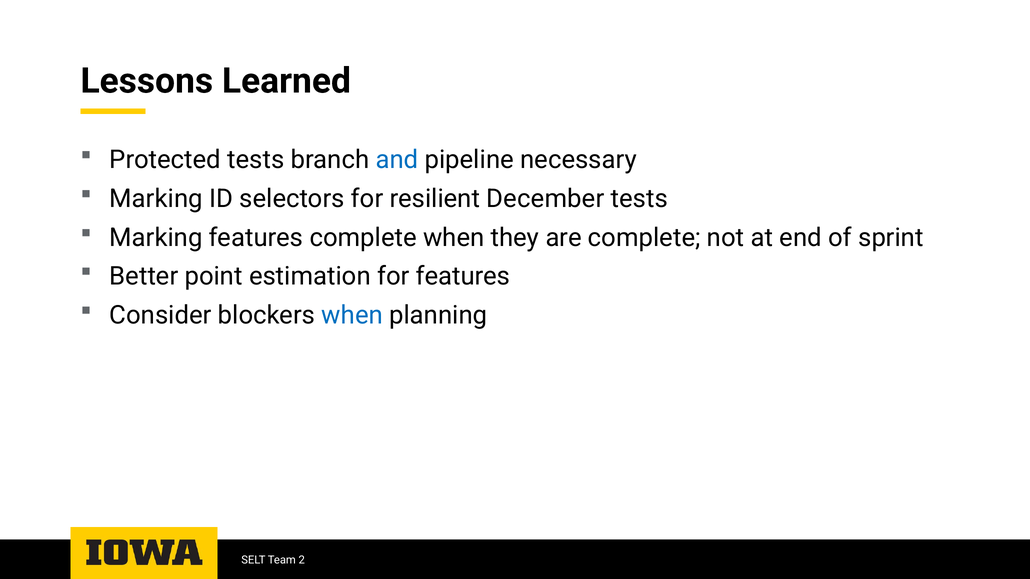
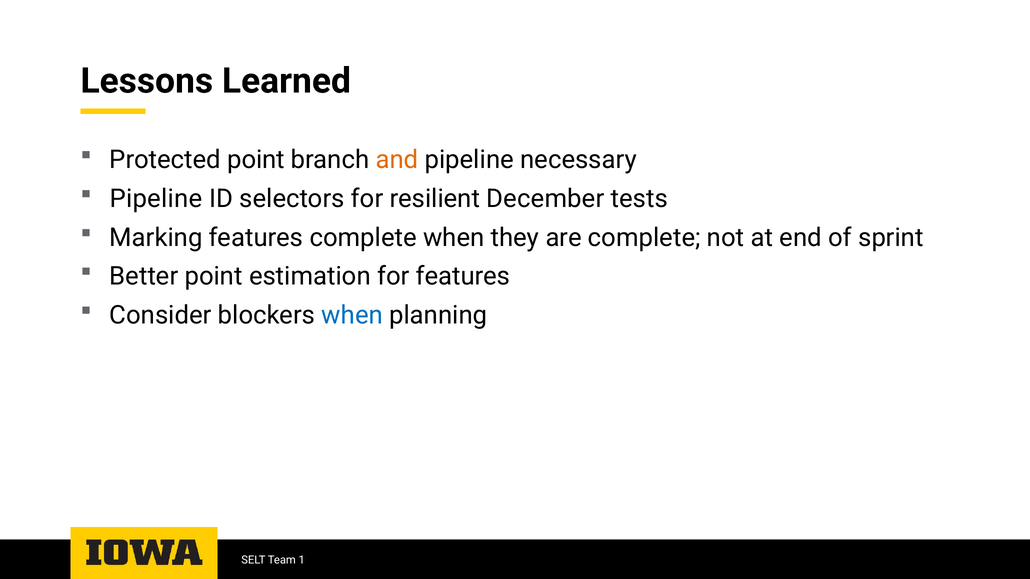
Protected tests: tests -> point
and colour: blue -> orange
Marking at (156, 199): Marking -> Pipeline
2: 2 -> 1
